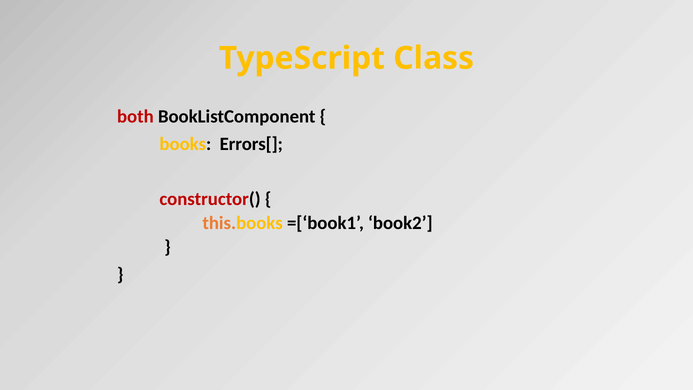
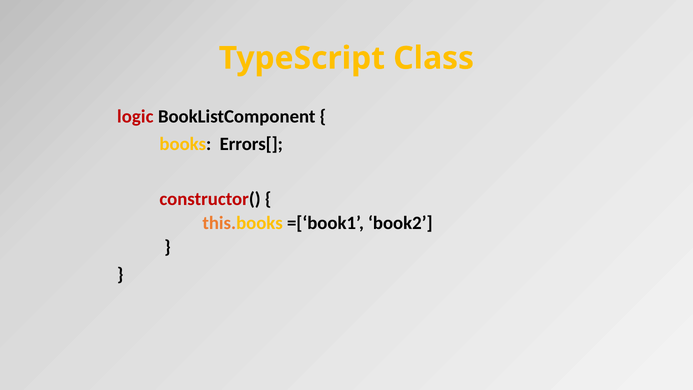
both: both -> logic
